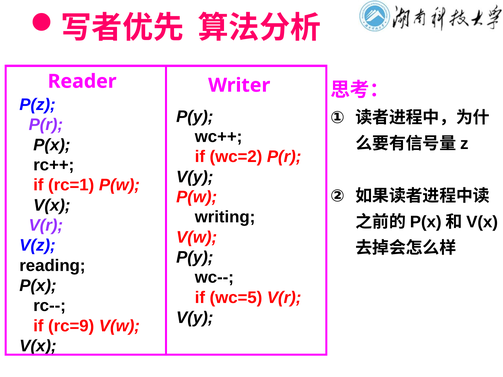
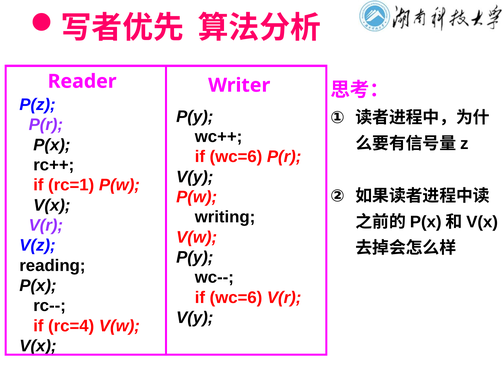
wc=2 at (236, 157): wc=2 -> wc=6
wc=5 at (236, 298): wc=5 -> wc=6
rc=9: rc=9 -> rc=4
